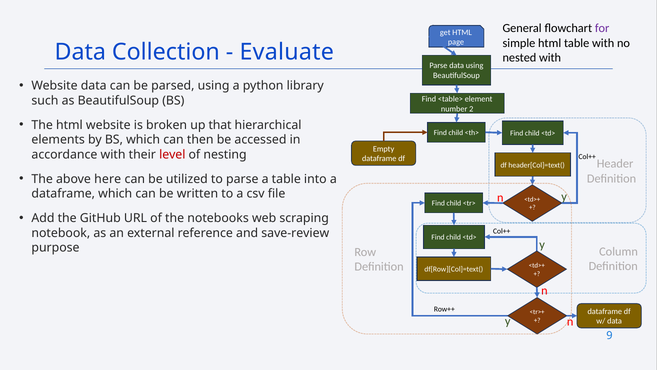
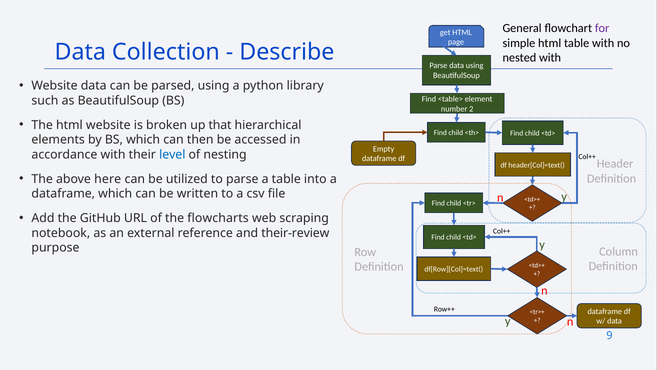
Evaluate: Evaluate -> Describe
level colour: red -> blue
notebooks: notebooks -> flowcharts
save-review: save-review -> their-review
